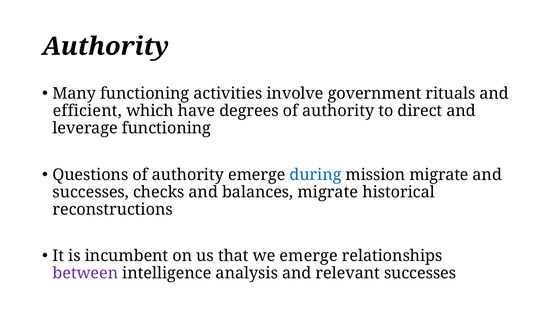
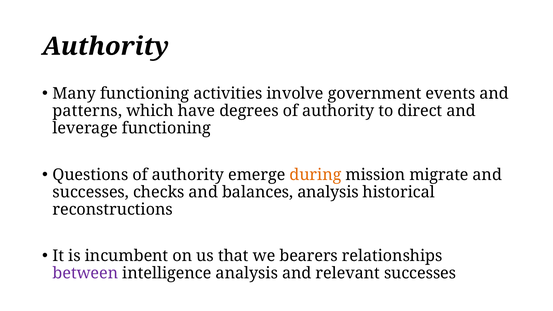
rituals: rituals -> events
efficient: efficient -> patterns
during colour: blue -> orange
balances migrate: migrate -> analysis
we emerge: emerge -> bearers
